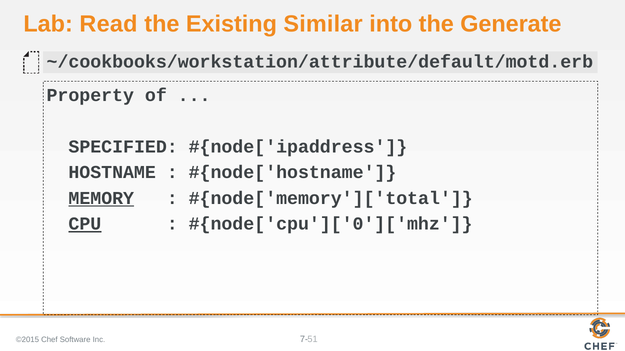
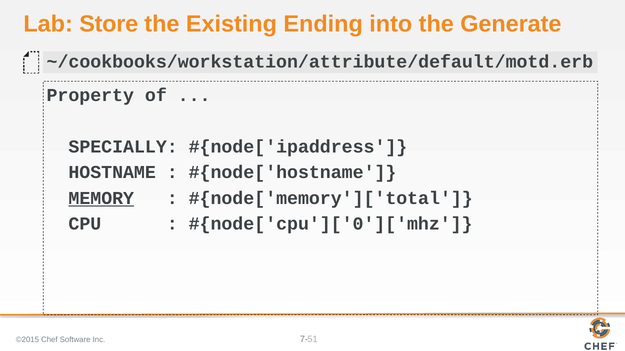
Read: Read -> Store
Similar: Similar -> Ending
SPECIFIED: SPECIFIED -> SPECIALLY
CPU underline: present -> none
